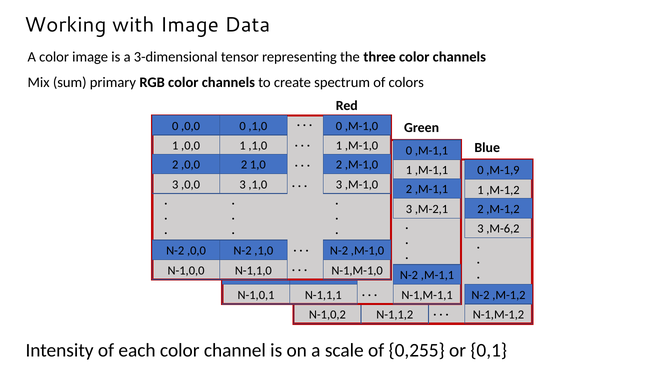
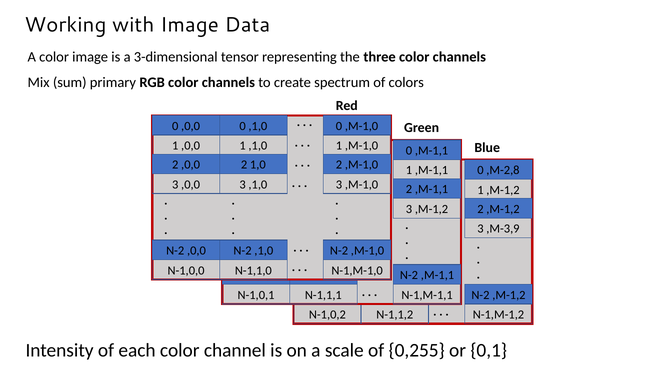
,M-1,9: ,M-1,9 -> ,M-2,8
3 ,M-2,1: ,M-2,1 -> ,M-1,2
,M-6,2: ,M-6,2 -> ,M-3,9
